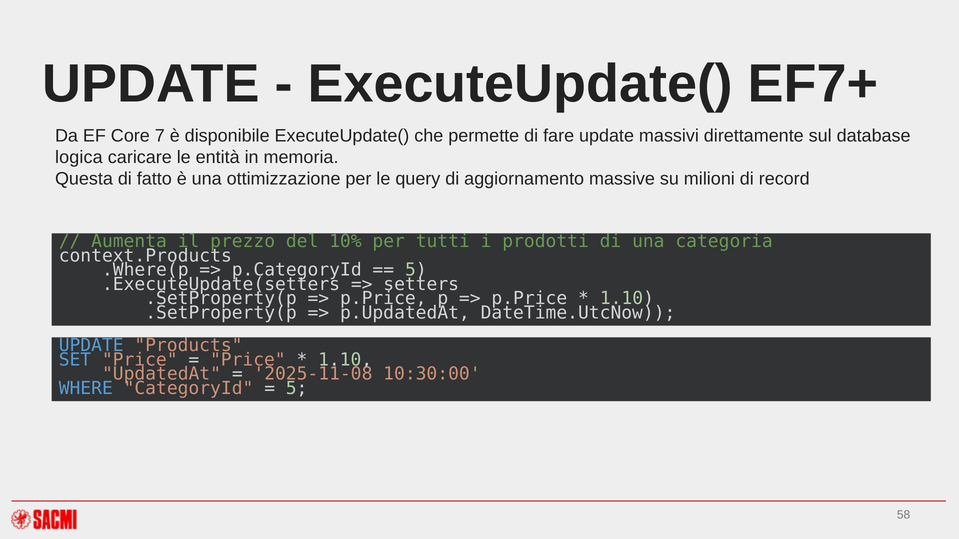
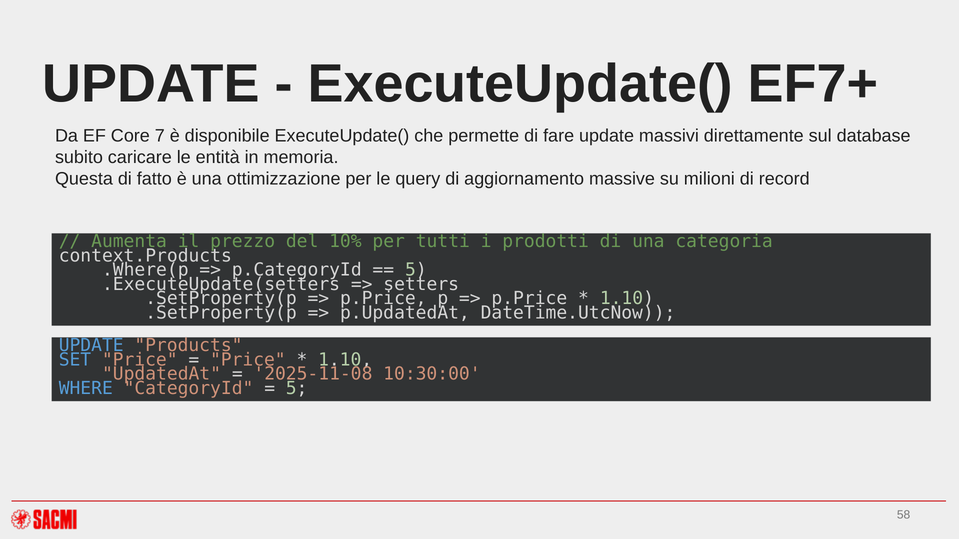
logica: logica -> subito
